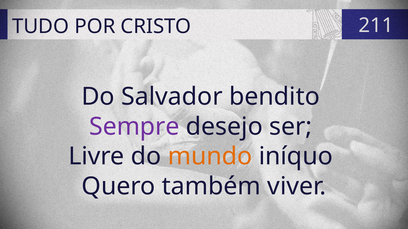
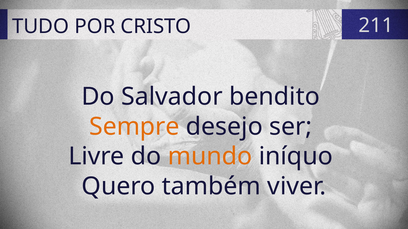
Sempre colour: purple -> orange
